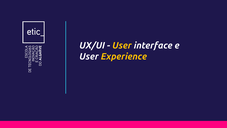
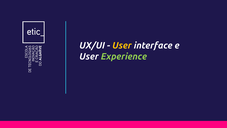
Experience colour: yellow -> light green
